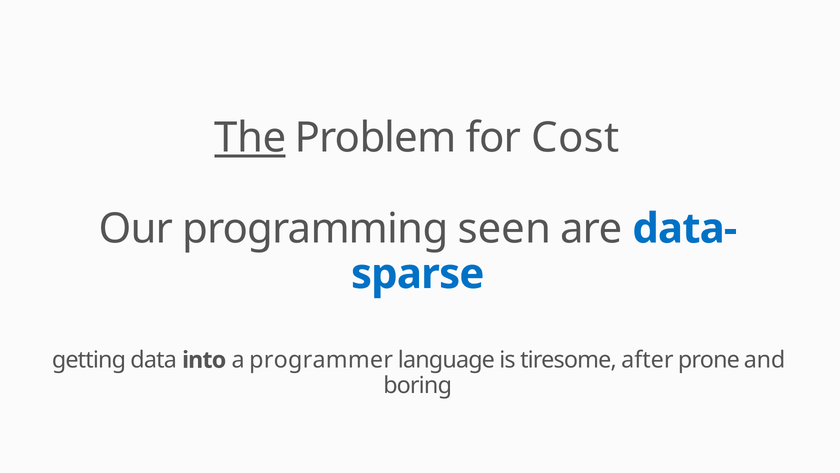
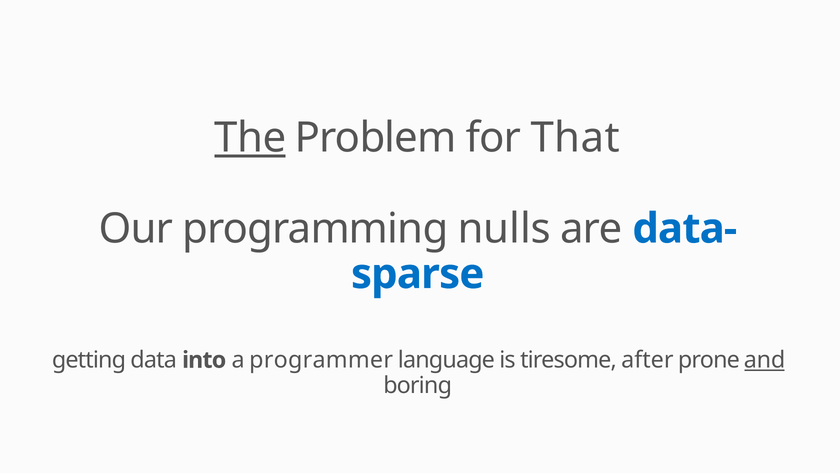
Cost: Cost -> That
seen: seen -> nulls
and underline: none -> present
